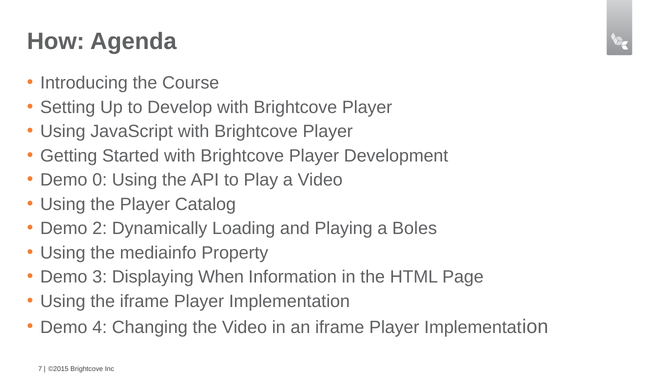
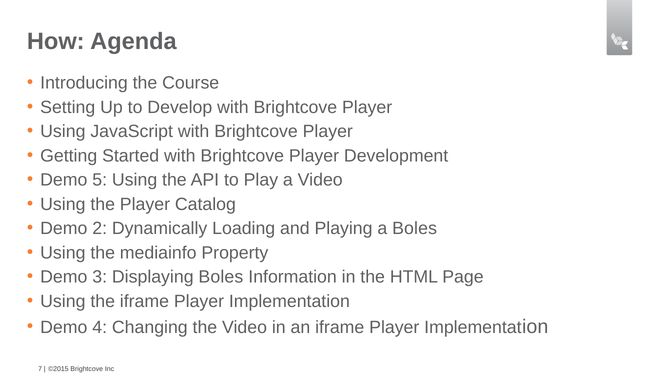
0: 0 -> 5
Displaying When: When -> Boles
